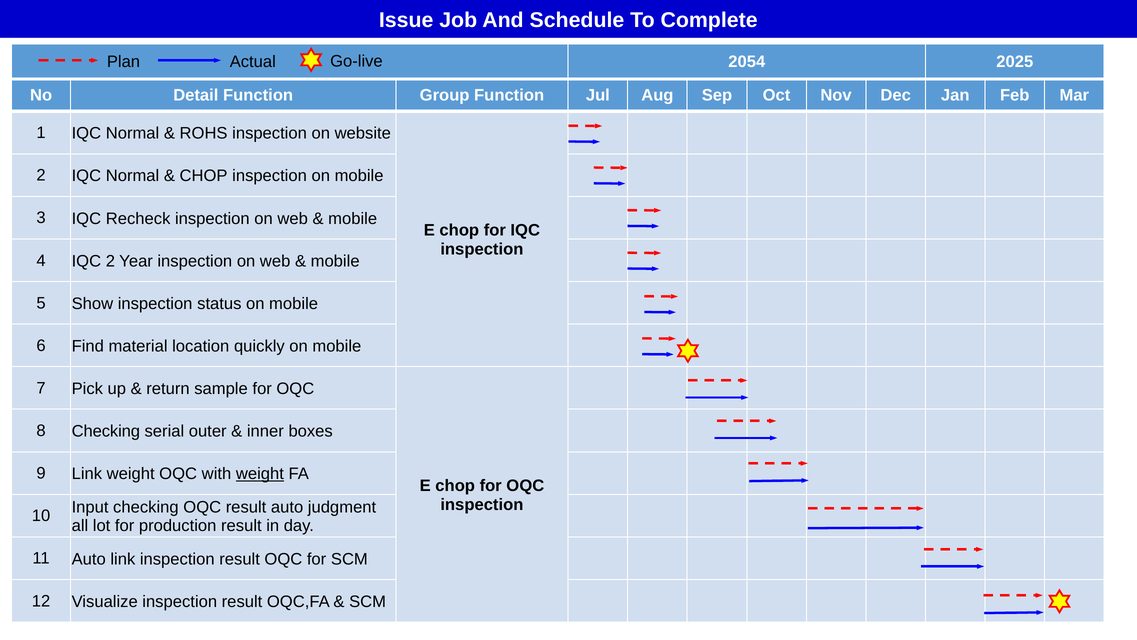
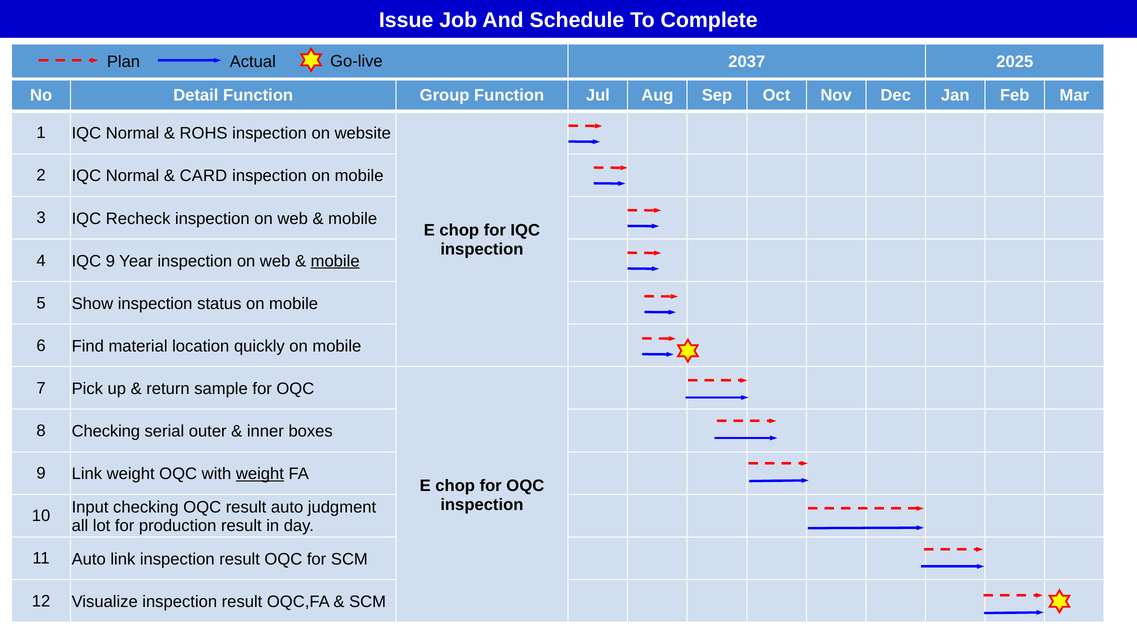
2054: 2054 -> 2037
CHOP at (204, 176): CHOP -> CARD
IQC 2: 2 -> 9
mobile at (335, 261) underline: none -> present
